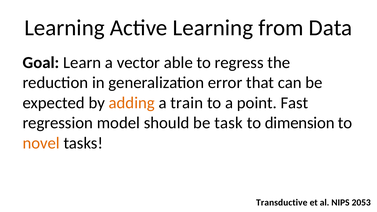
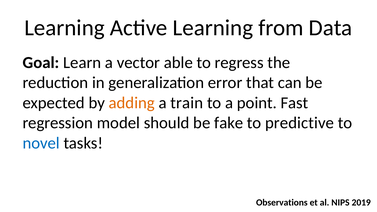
task: task -> fake
dimension: dimension -> predictive
novel colour: orange -> blue
Transductive: Transductive -> Observations
2053: 2053 -> 2019
